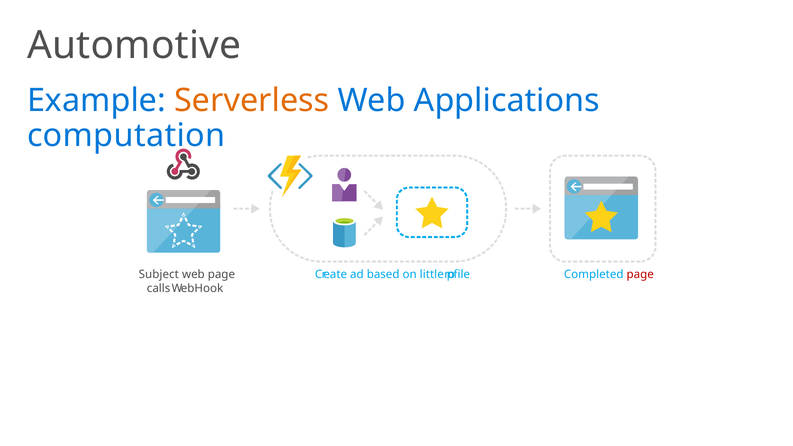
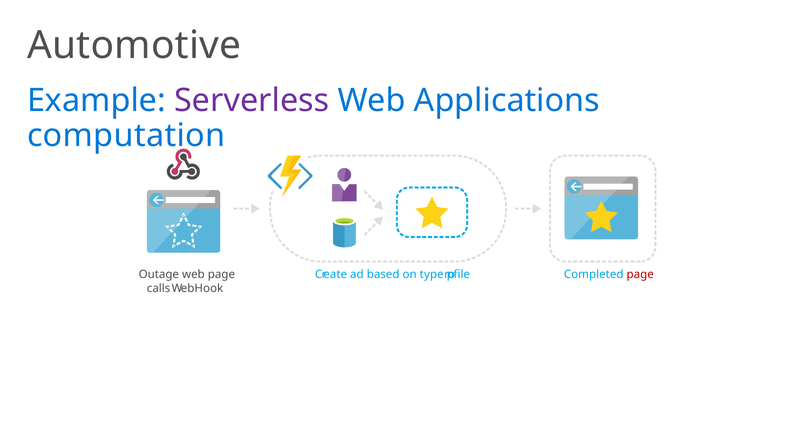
Serverless colour: orange -> purple
Subject: Subject -> Outage
little: little -> type
